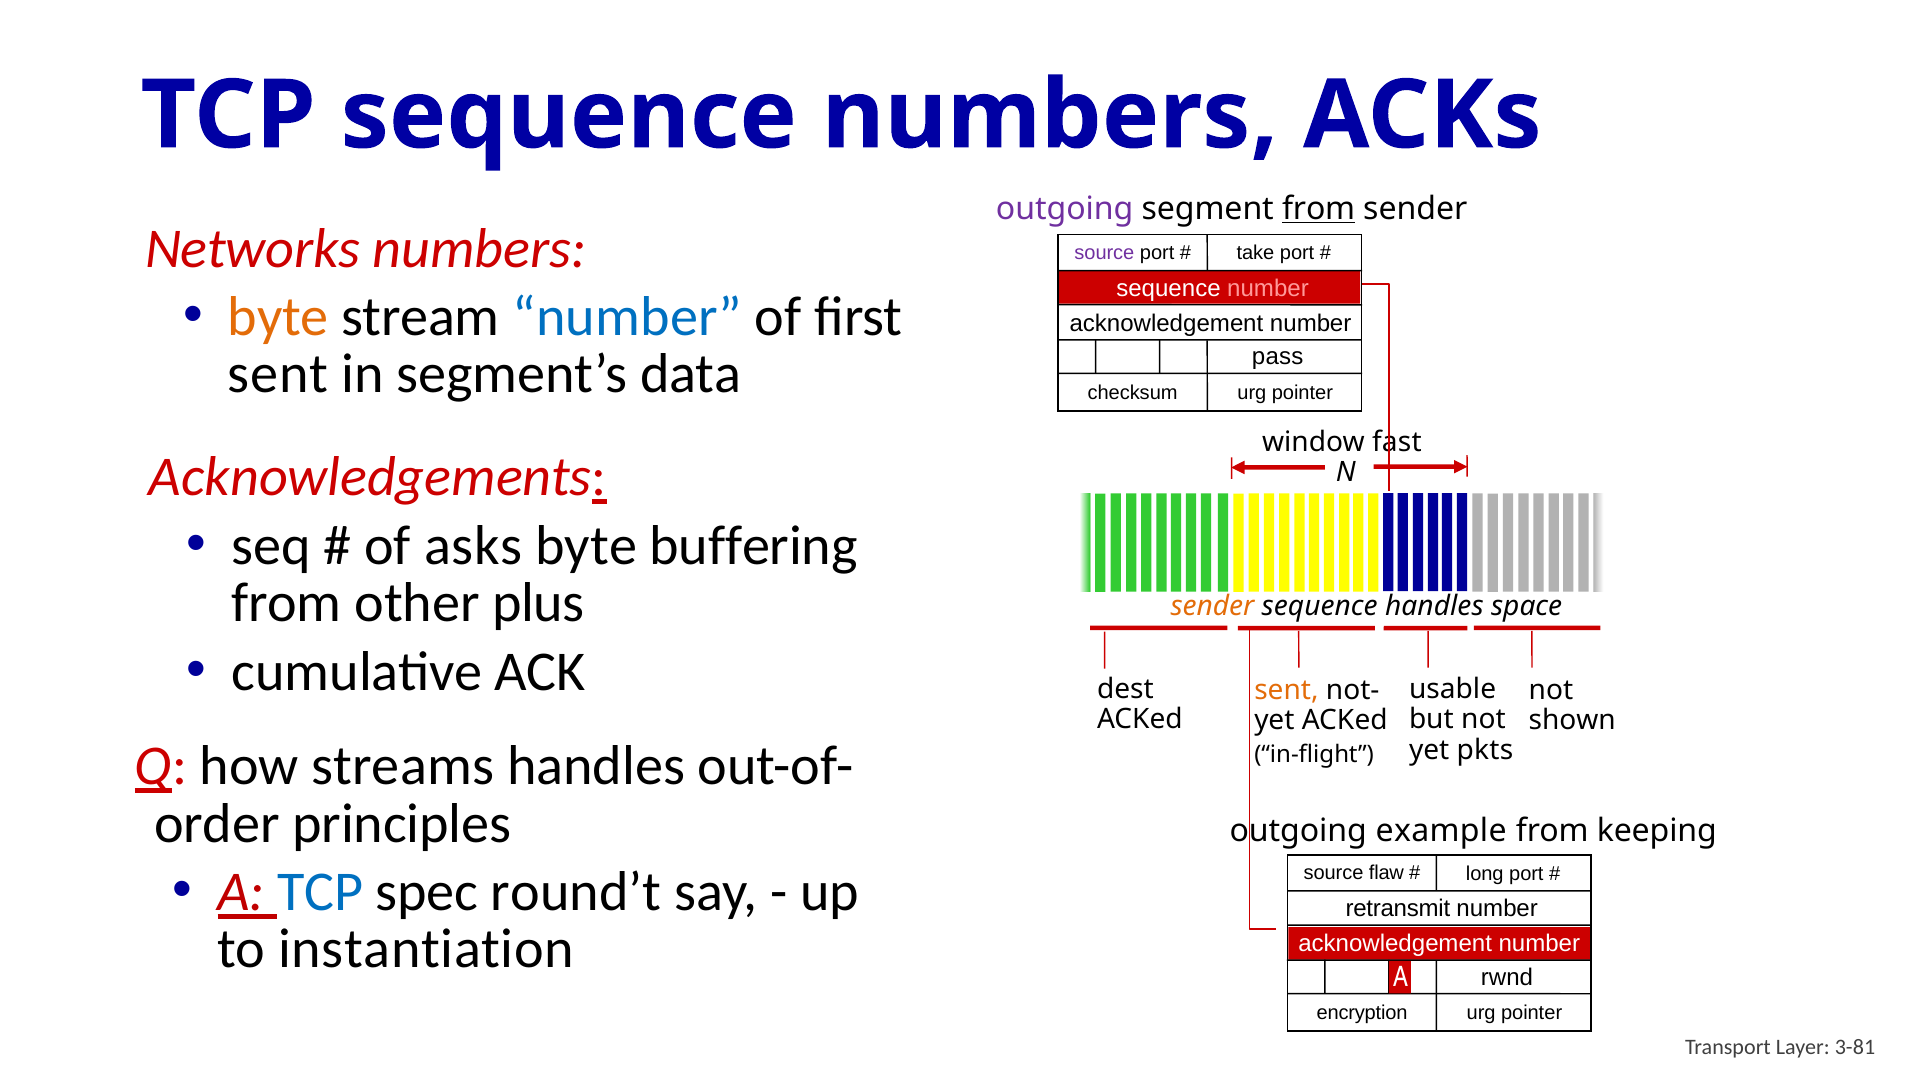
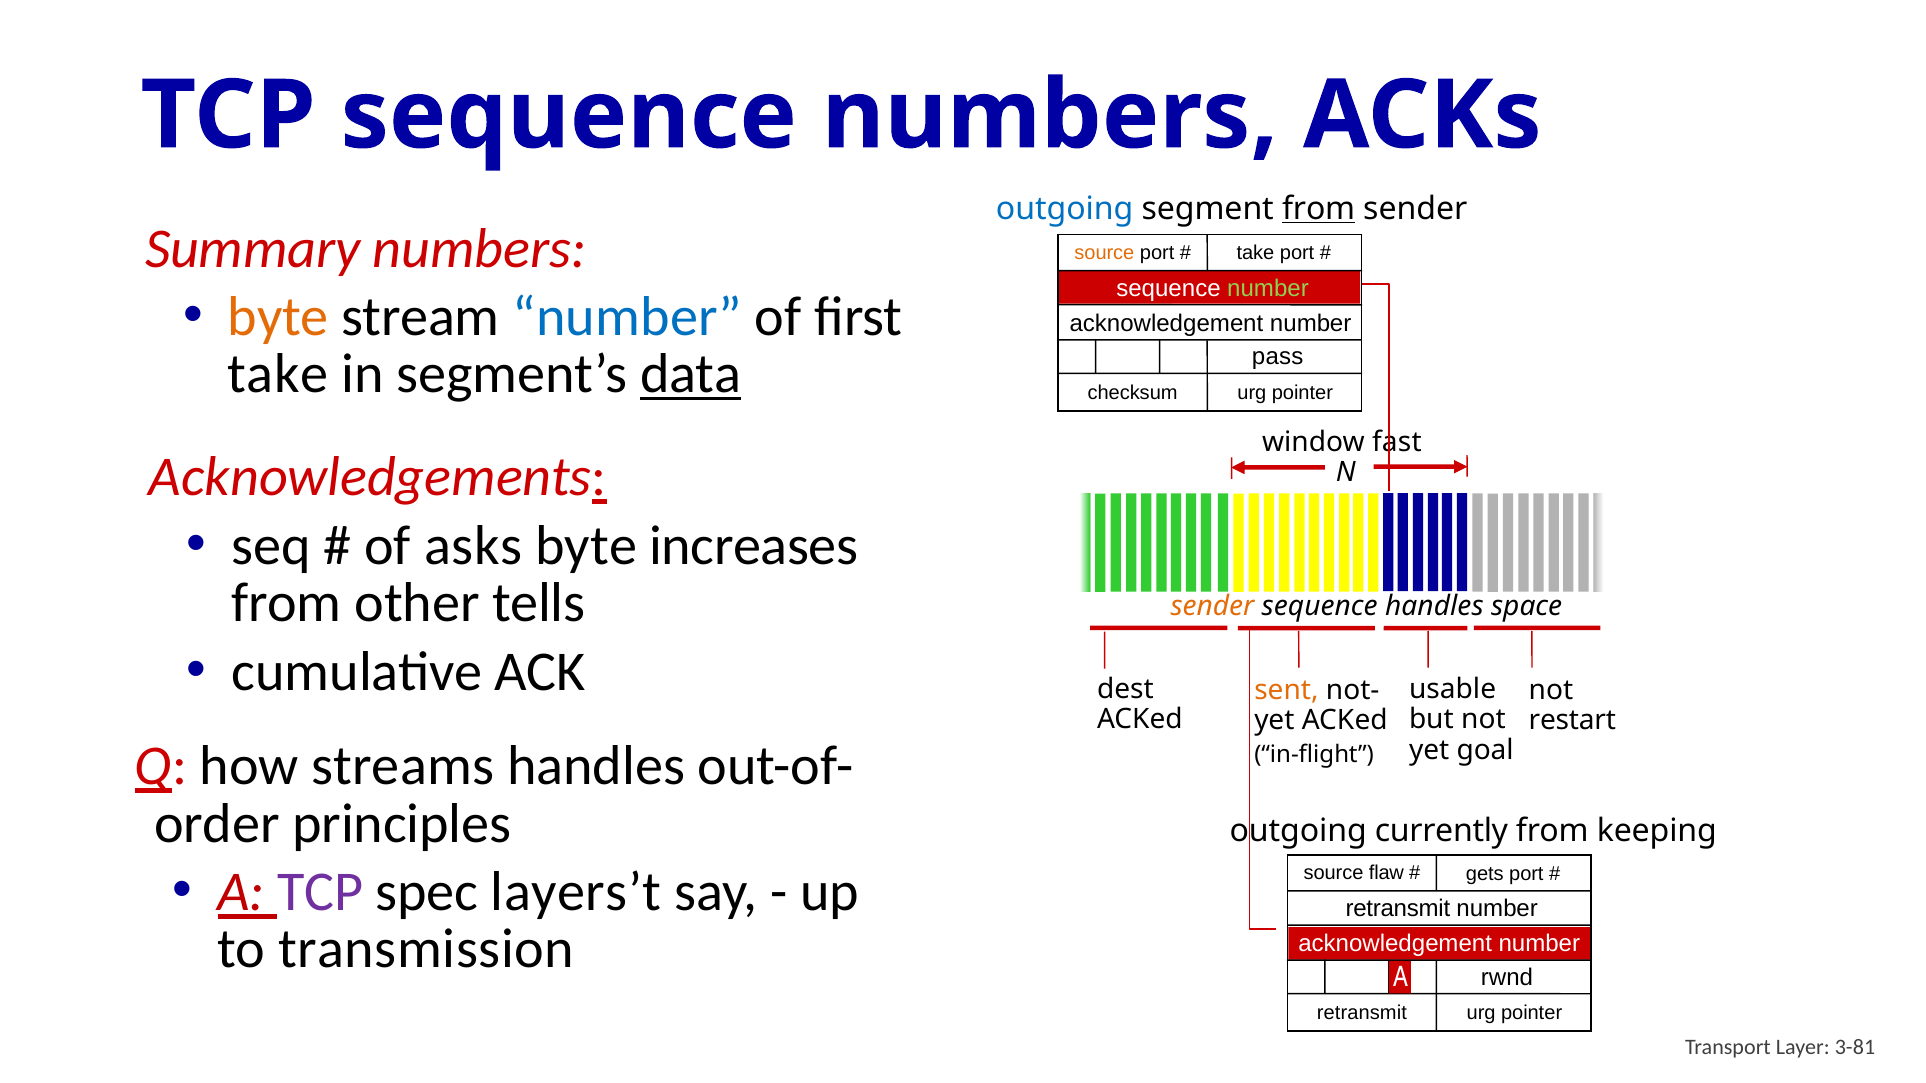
outgoing at (1065, 209) colour: purple -> blue
Networks: Networks -> Summary
source at (1104, 253) colour: purple -> orange
number at (1268, 289) colour: pink -> light green
sent at (278, 375): sent -> take
data underline: none -> present
buffering: buffering -> increases
plus: plus -> tells
shown: shown -> restart
pkts: pkts -> goal
example: example -> currently
TCP at (320, 892) colour: blue -> purple
round’t: round’t -> layers’t
long: long -> gets
instantiation: instantiation -> transmission
encryption at (1362, 1014): encryption -> retransmit
